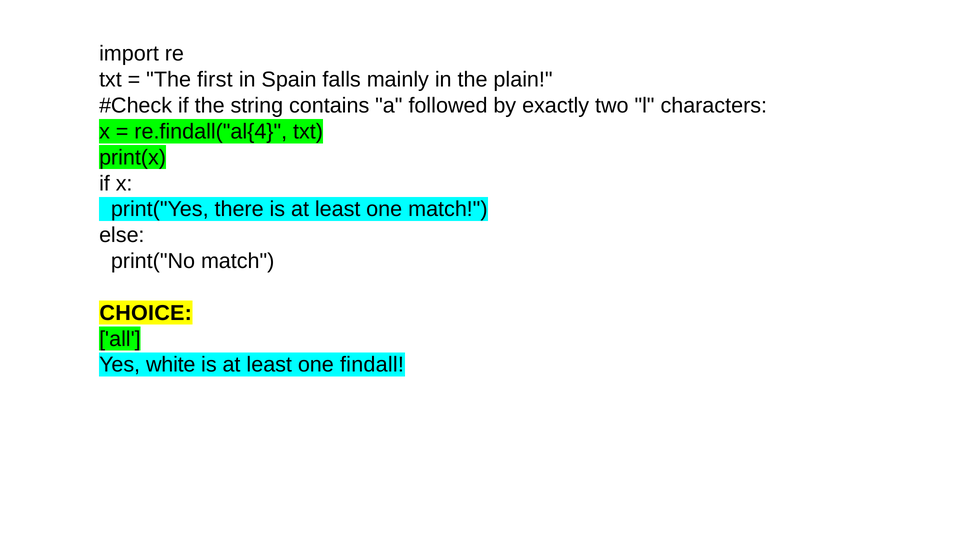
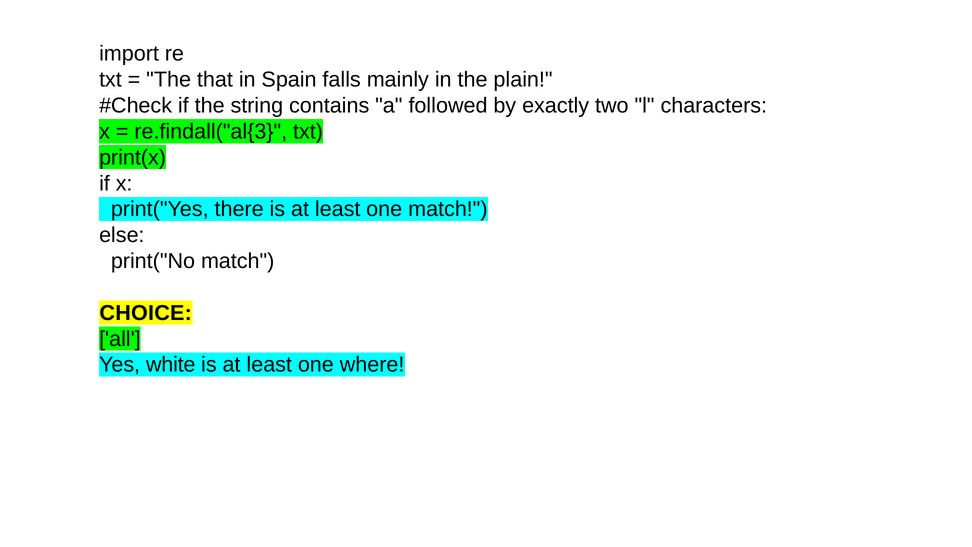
first: first -> that
re.findall("al{4: re.findall("al{4 -> re.findall("al{3
findall: findall -> where
